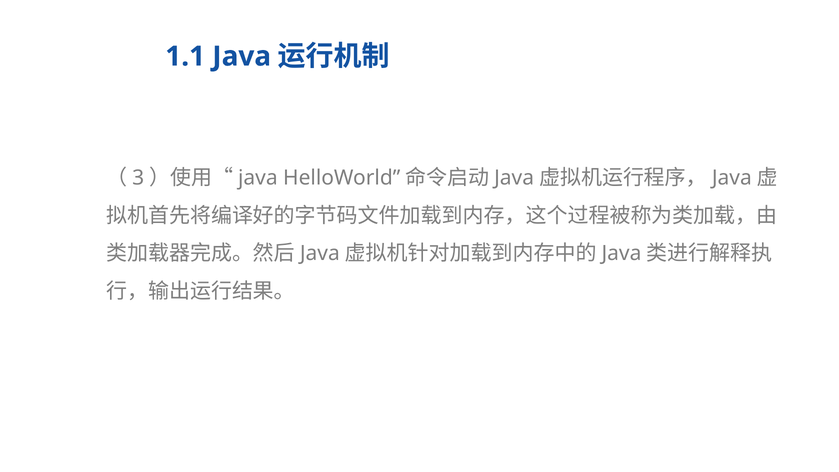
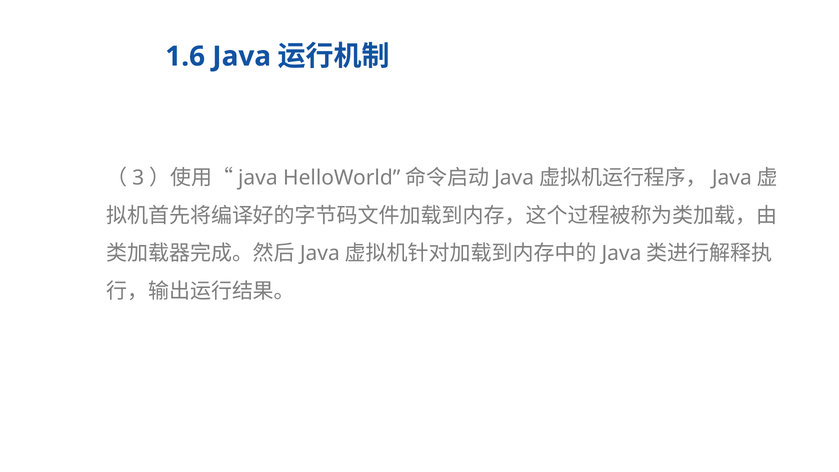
1.1: 1.1 -> 1.6
